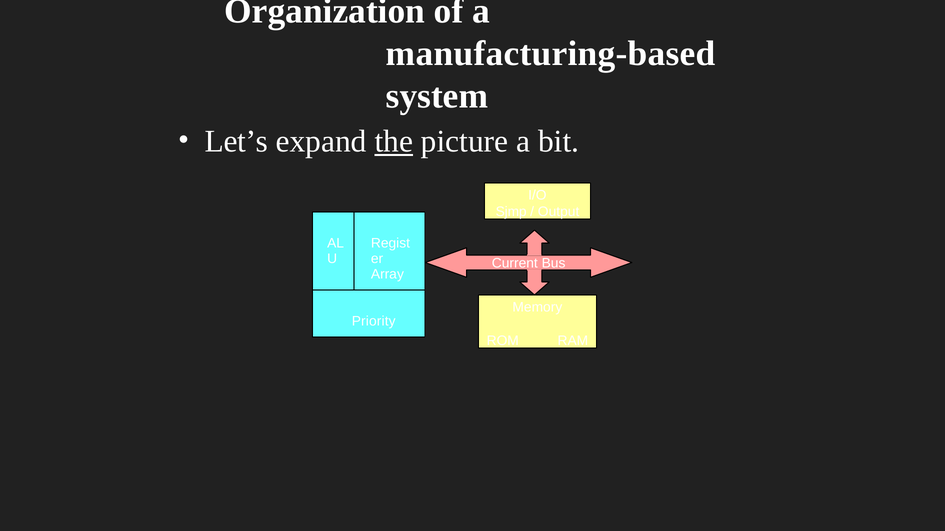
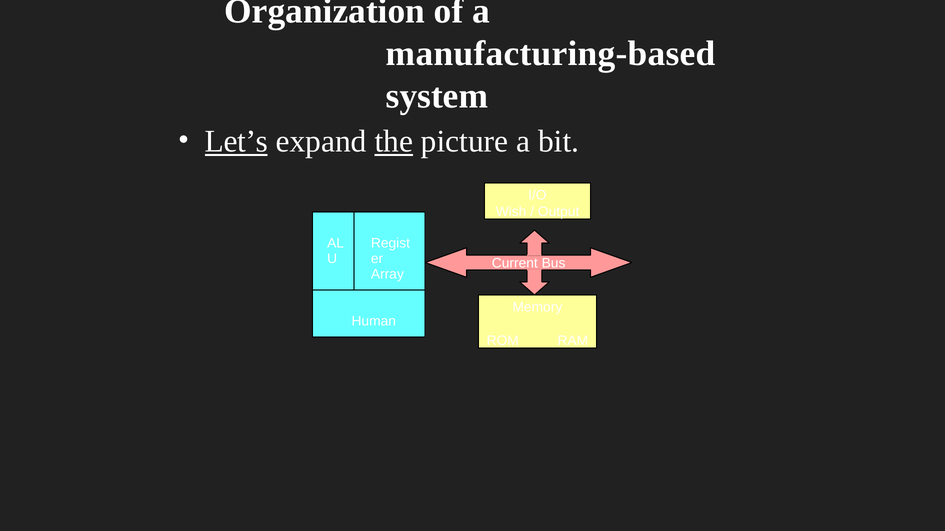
Let’s underline: none -> present
Sjmp: Sjmp -> Wish
Priority: Priority -> Human
